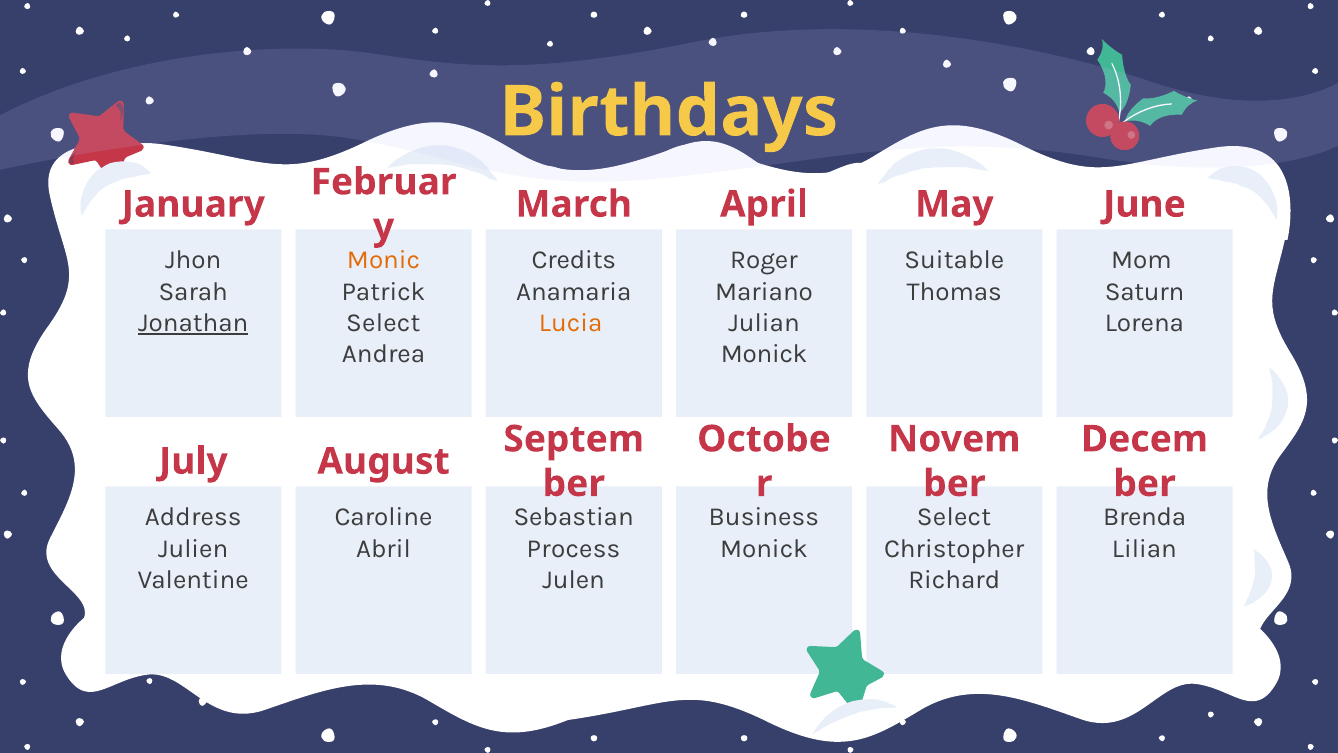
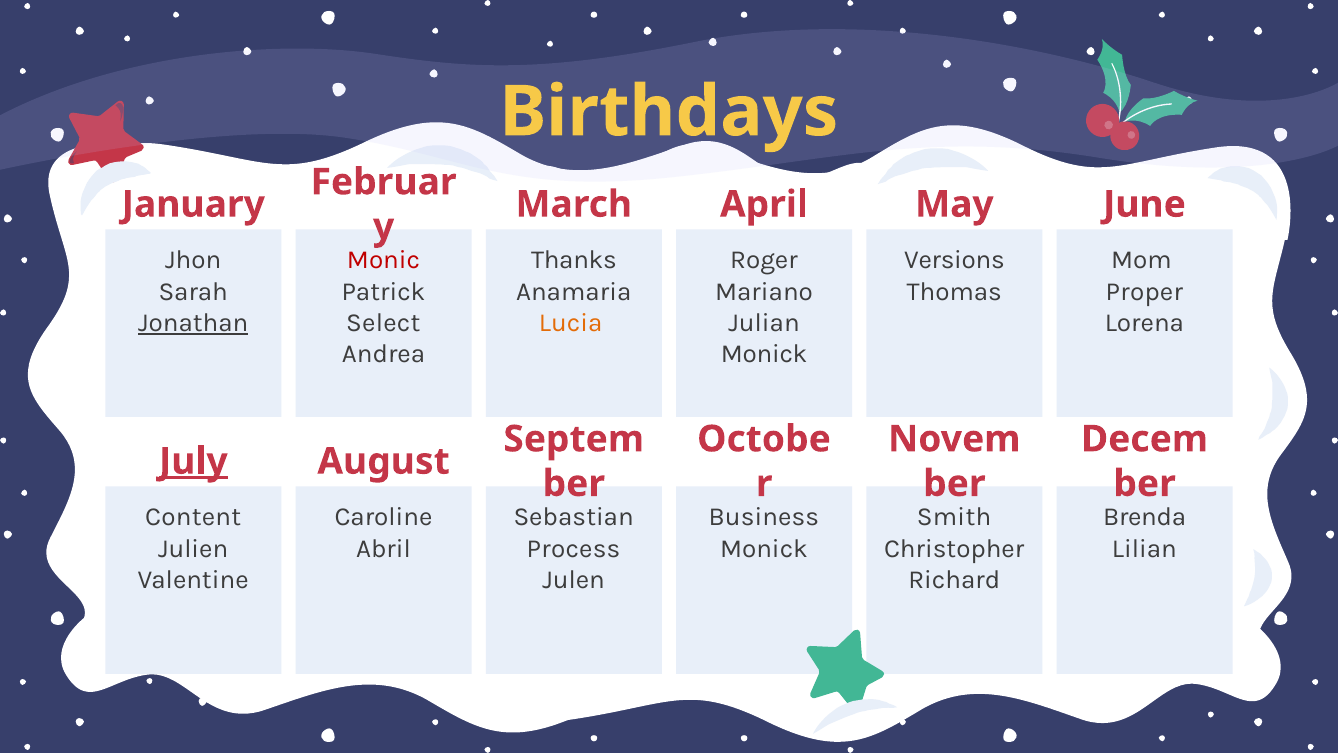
Monic colour: orange -> red
Credits: Credits -> Thanks
Suitable: Suitable -> Versions
Saturn: Saturn -> Proper
July underline: none -> present
Address: Address -> Content
Select at (954, 517): Select -> Smith
